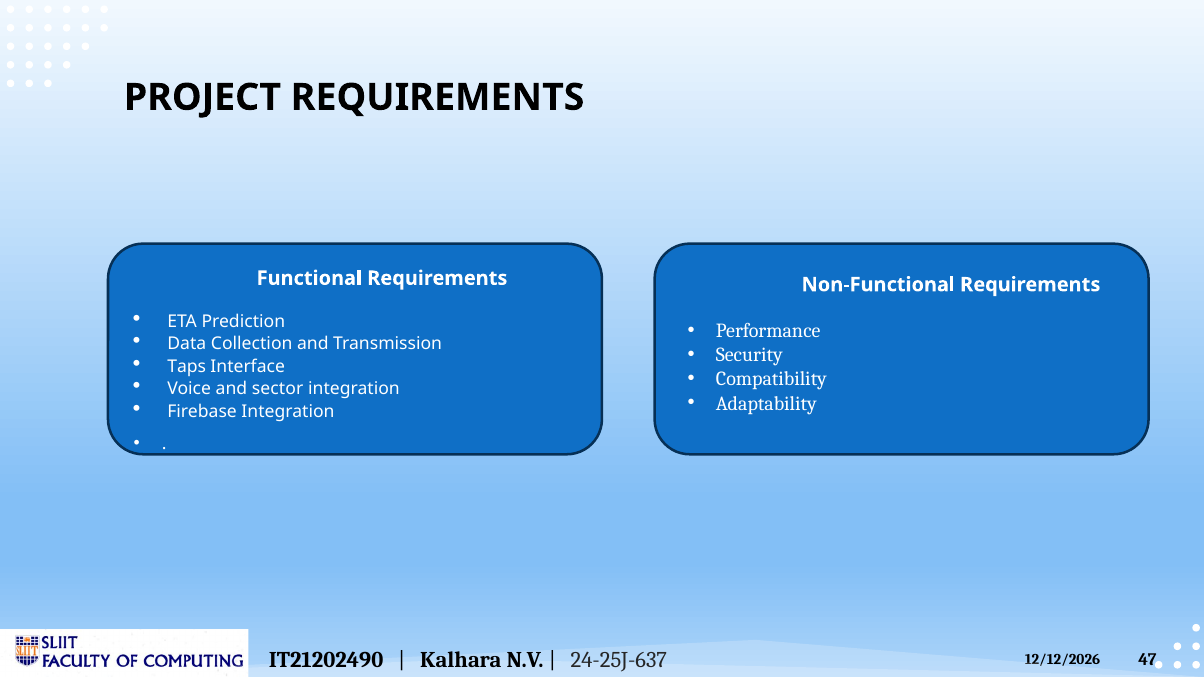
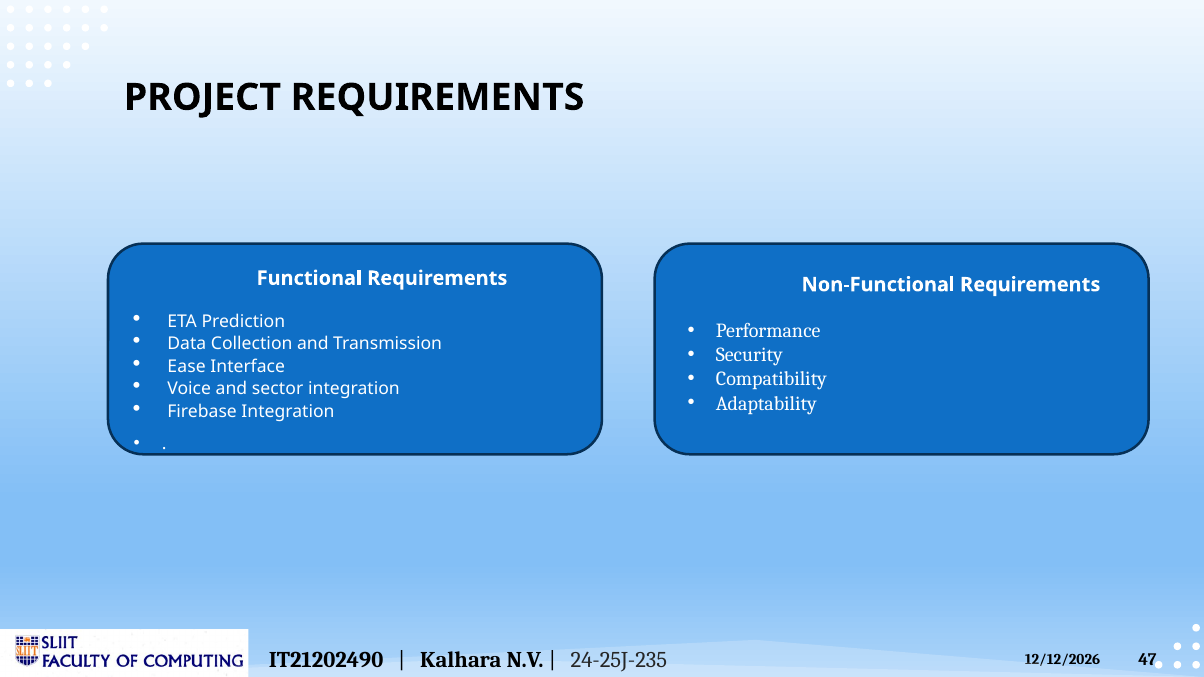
Taps: Taps -> Ease
24-25J-637: 24-25J-637 -> 24-25J-235
